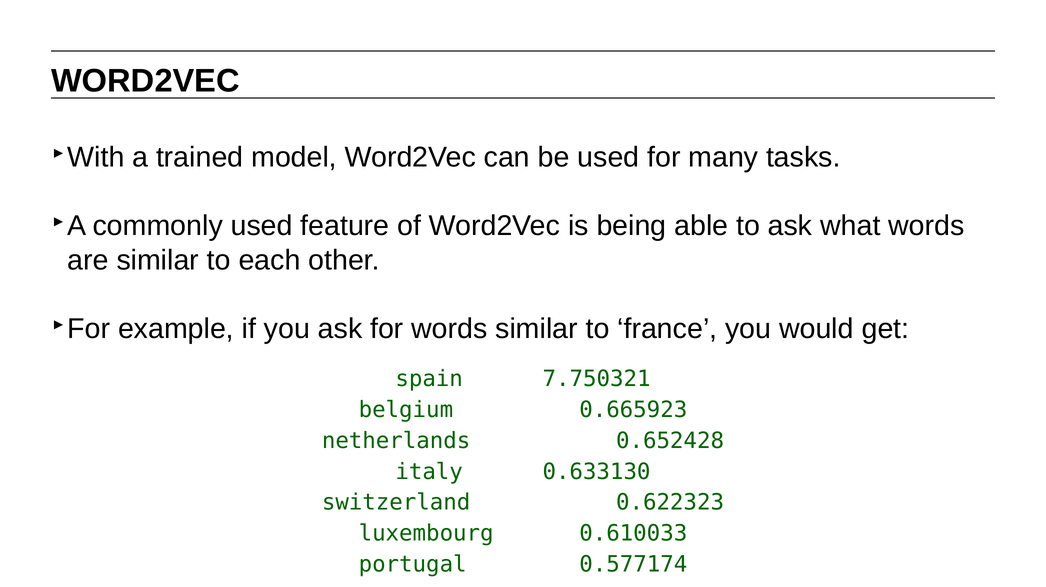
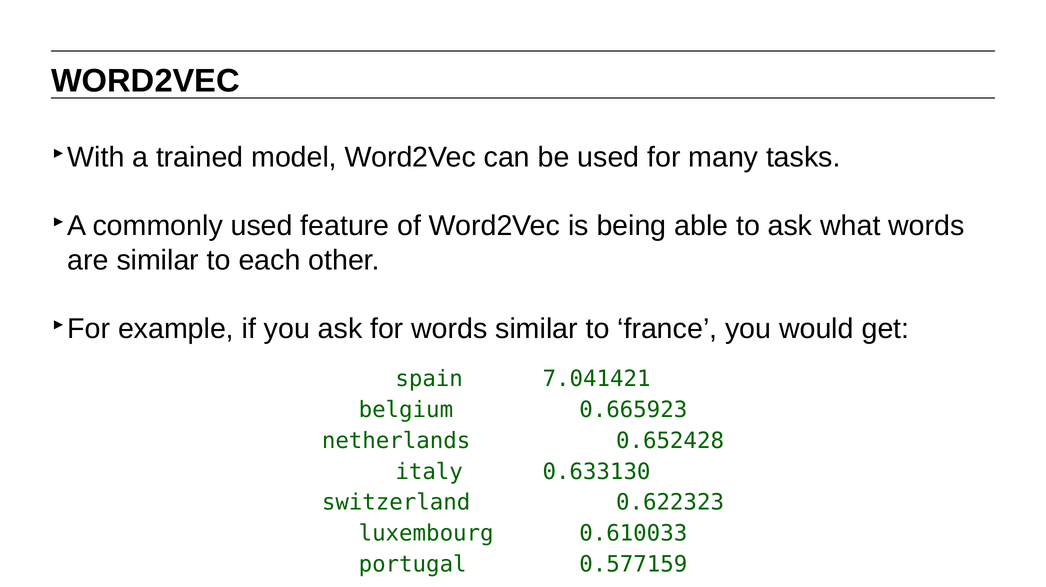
7.750321: 7.750321 -> 7.041421
0.577174: 0.577174 -> 0.577159
